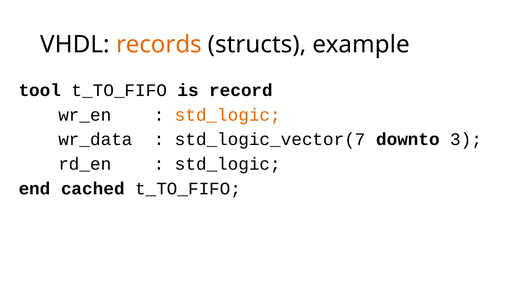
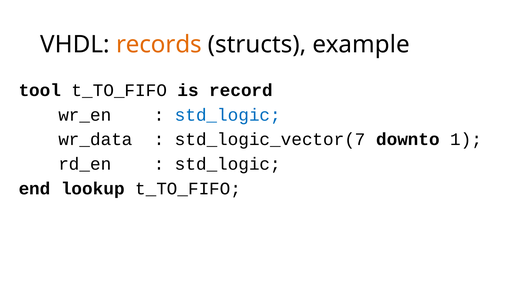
std_logic at (228, 115) colour: orange -> blue
3: 3 -> 1
cached: cached -> lookup
